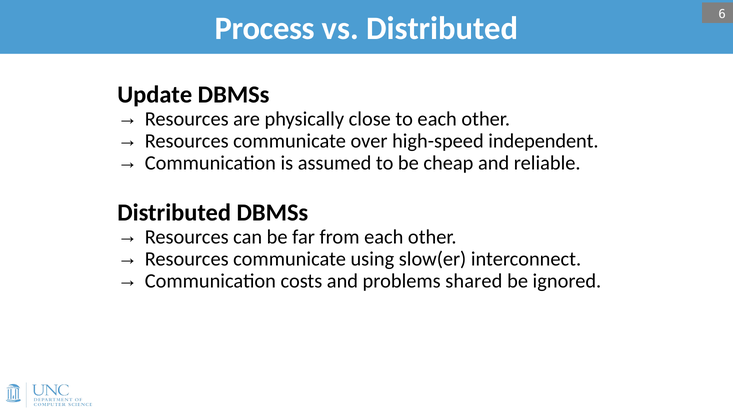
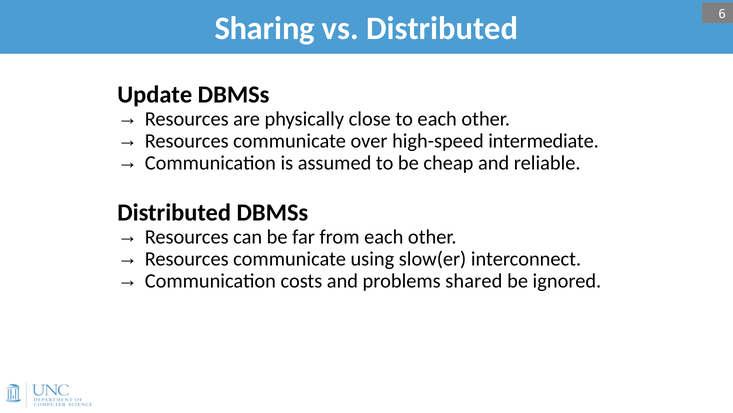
Process: Process -> Sharing
independent: independent -> intermediate
